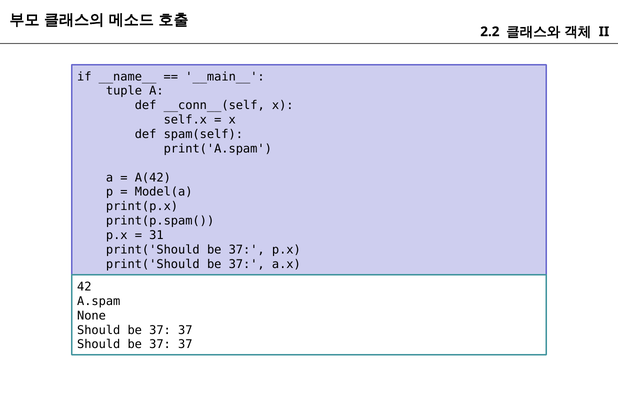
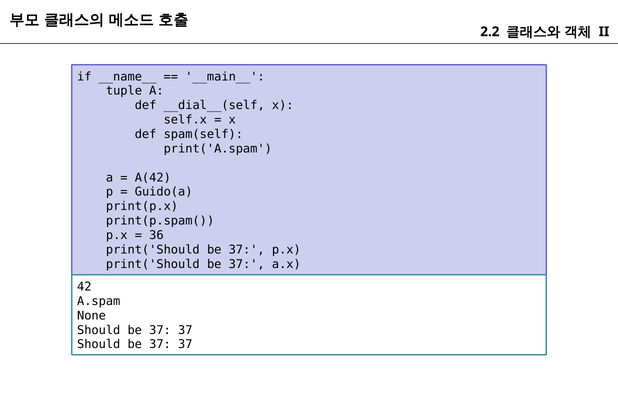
__conn__(self: __conn__(self -> __dial__(self
Model(a: Model(a -> Guido(a
31: 31 -> 36
